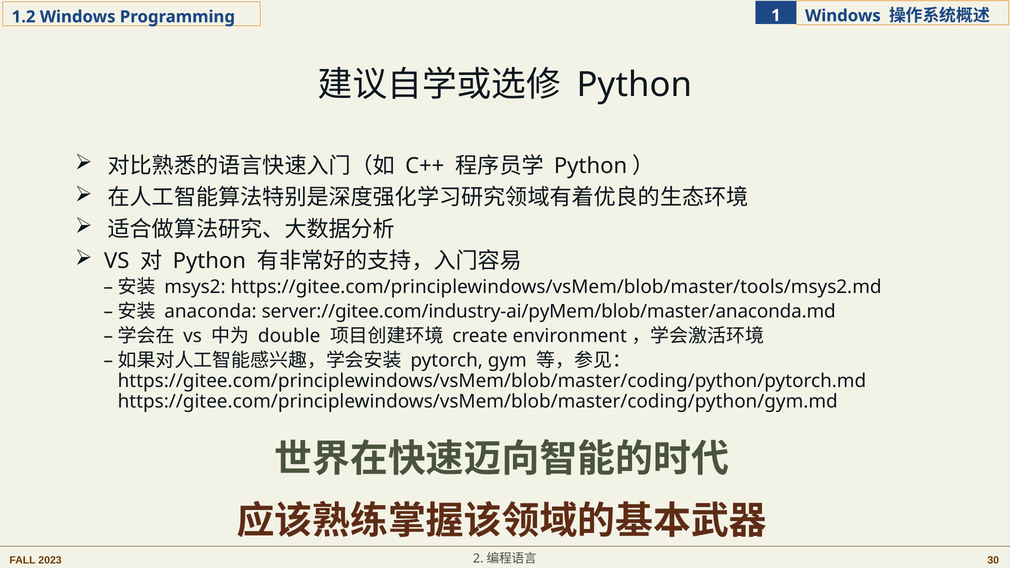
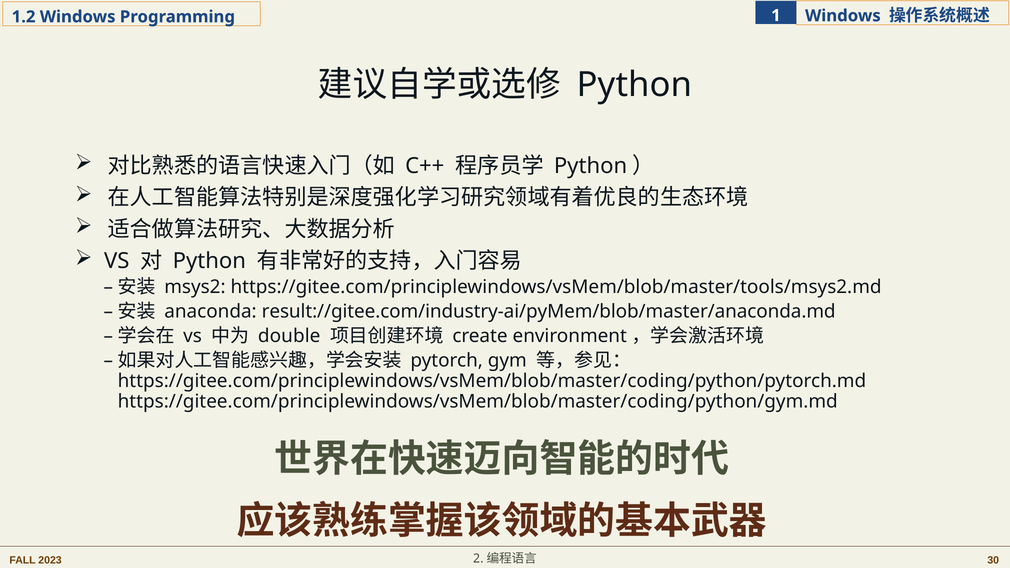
server://gitee.com/industry-ai/pyMem/blob/master/anaconda.md: server://gitee.com/industry-ai/pyMem/blob/master/anaconda.md -> result://gitee.com/industry-ai/pyMem/blob/master/anaconda.md
